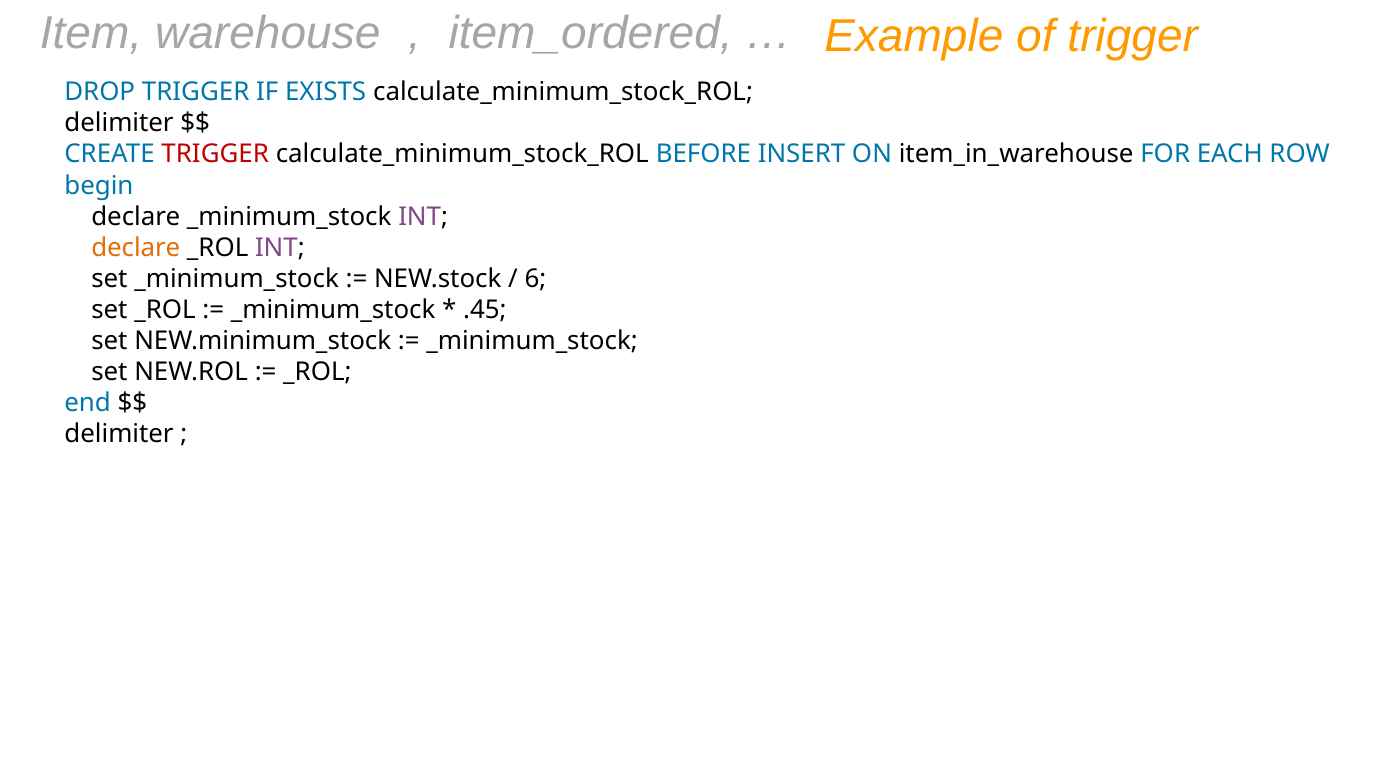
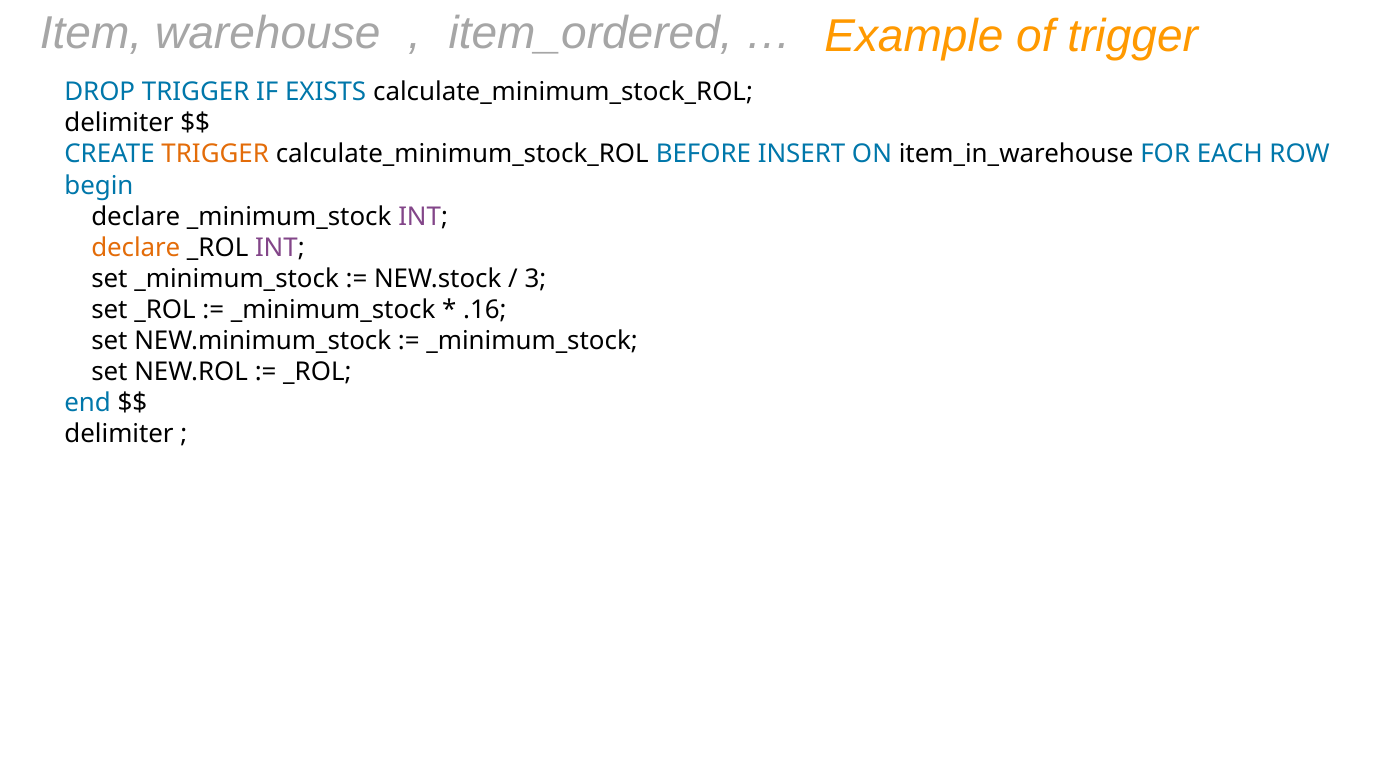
TRIGGER at (215, 154) colour: red -> orange
6: 6 -> 3
.45: .45 -> .16
